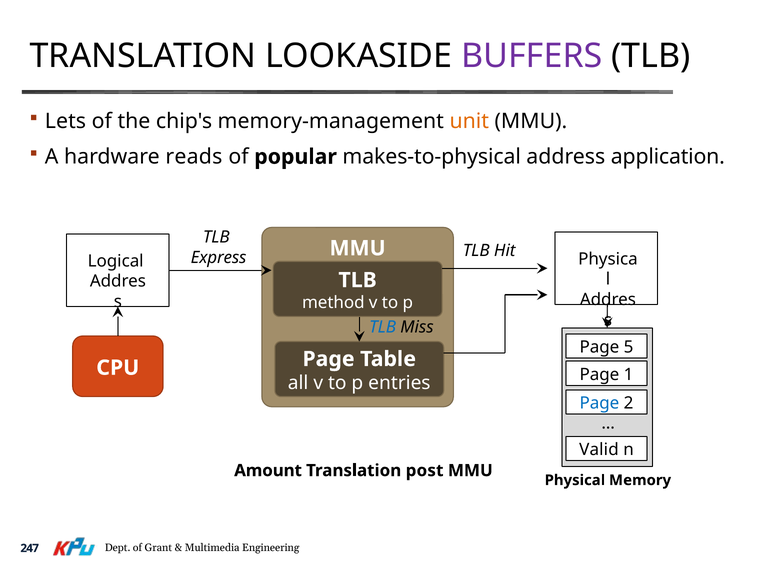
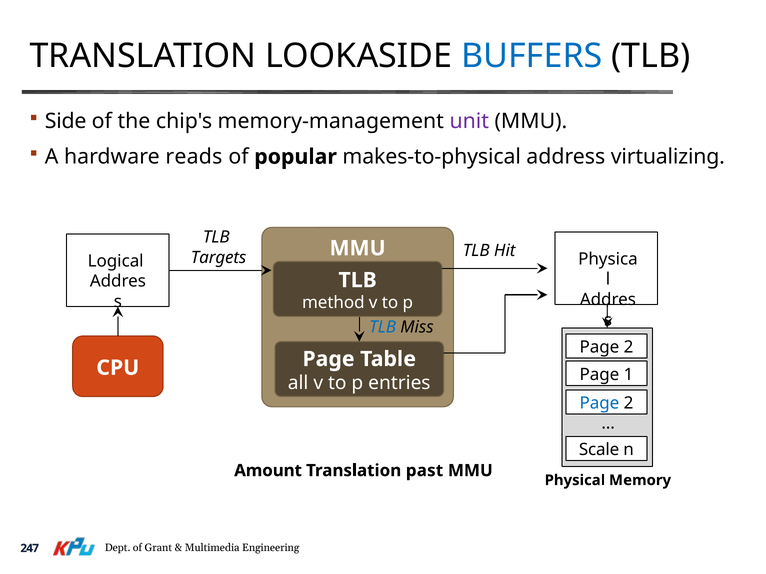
BUFFERS colour: purple -> blue
Lets: Lets -> Side
unit colour: orange -> purple
application: application -> virtualizing
Express: Express -> Targets
5 at (629, 347): 5 -> 2
Valid: Valid -> Scale
post: post -> past
